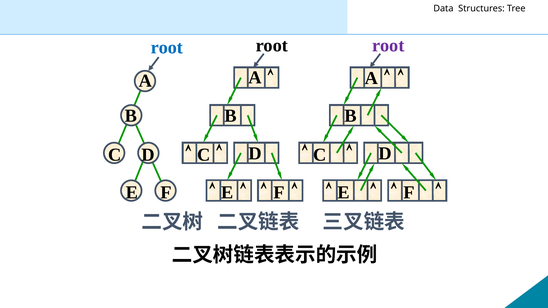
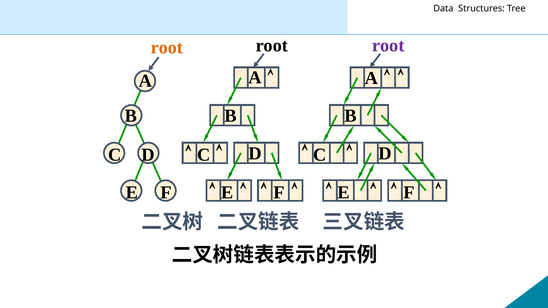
root at (167, 47) colour: blue -> orange
